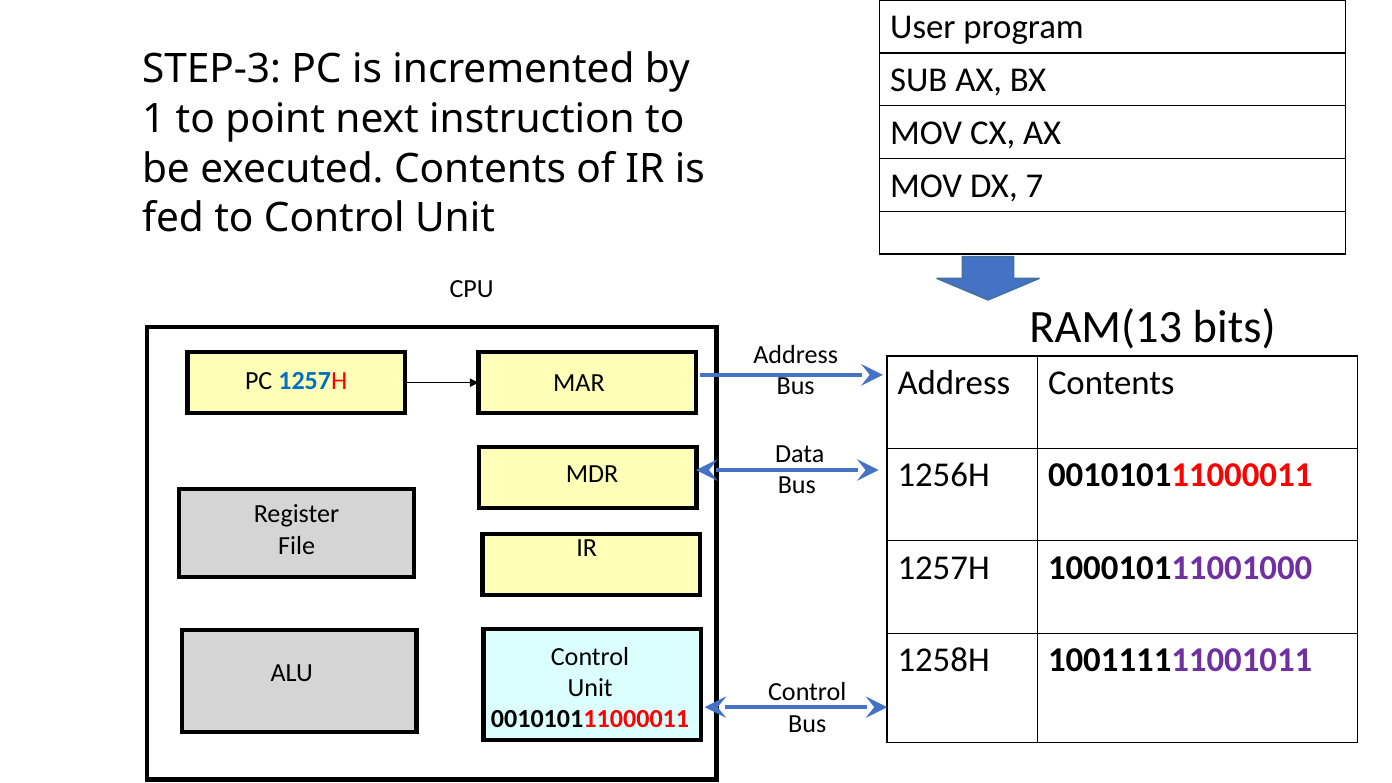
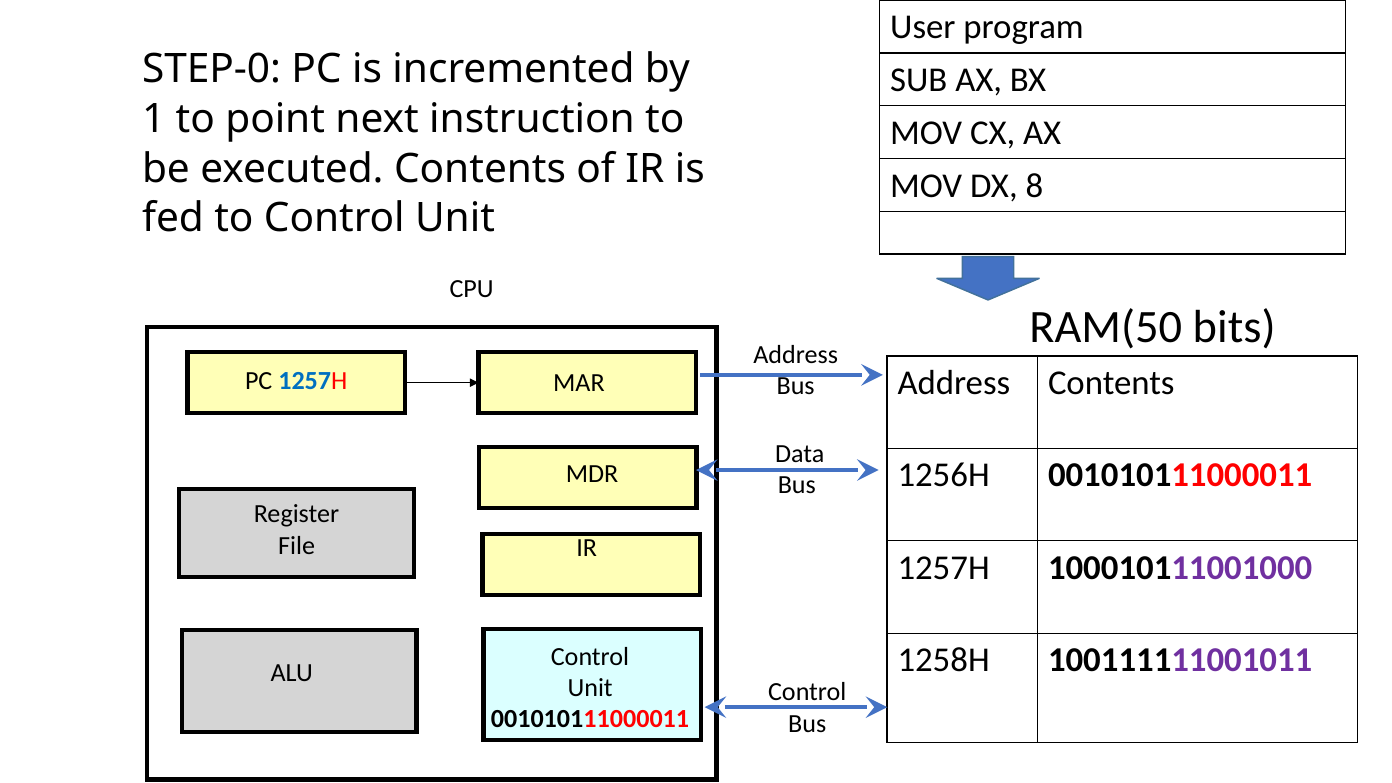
STEP-3: STEP-3 -> STEP-0
7: 7 -> 8
RAM(13: RAM(13 -> RAM(50
